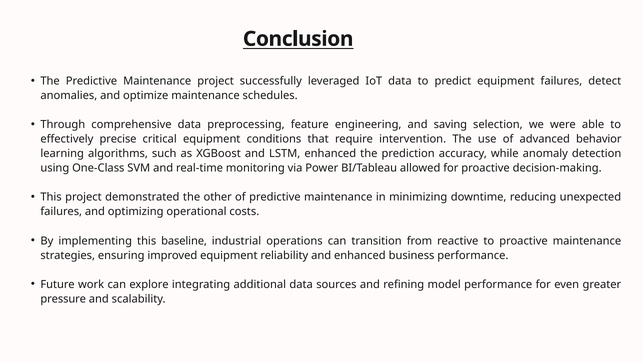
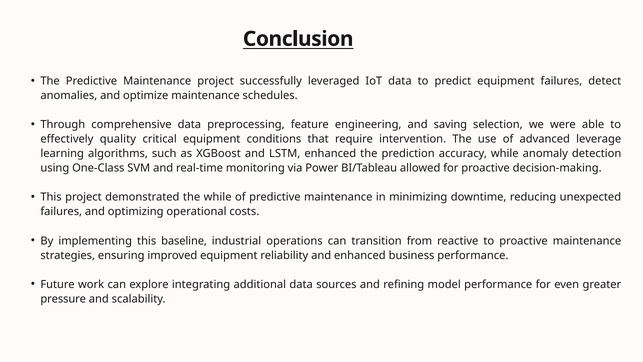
precise: precise -> quality
behavior: behavior -> leverage
the other: other -> while
